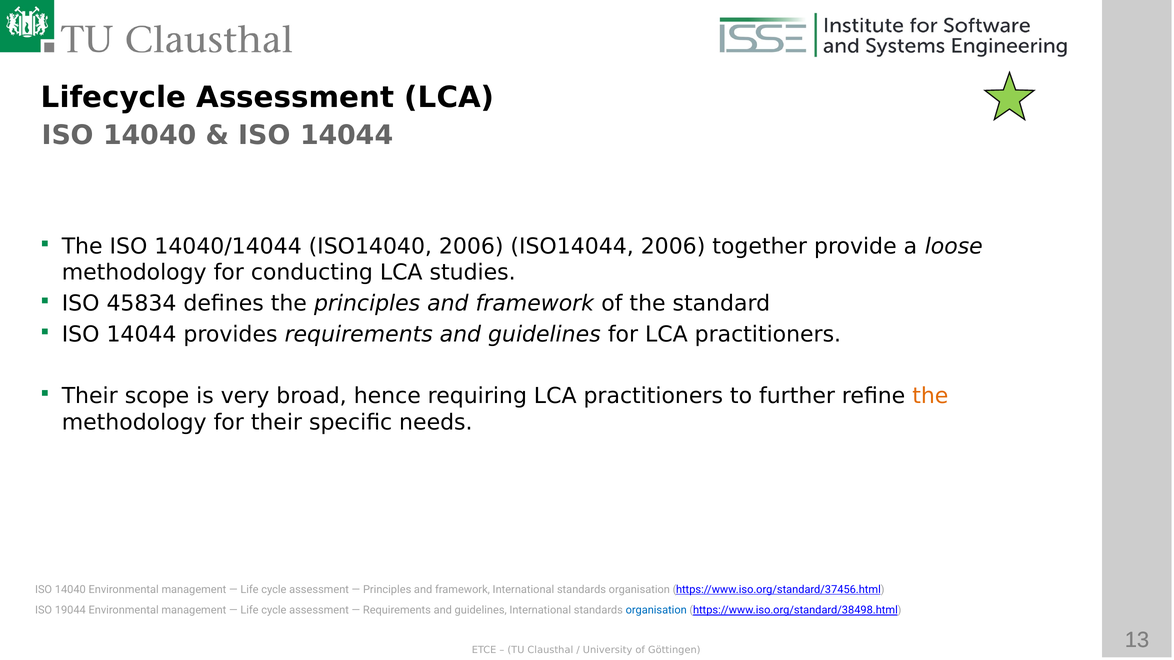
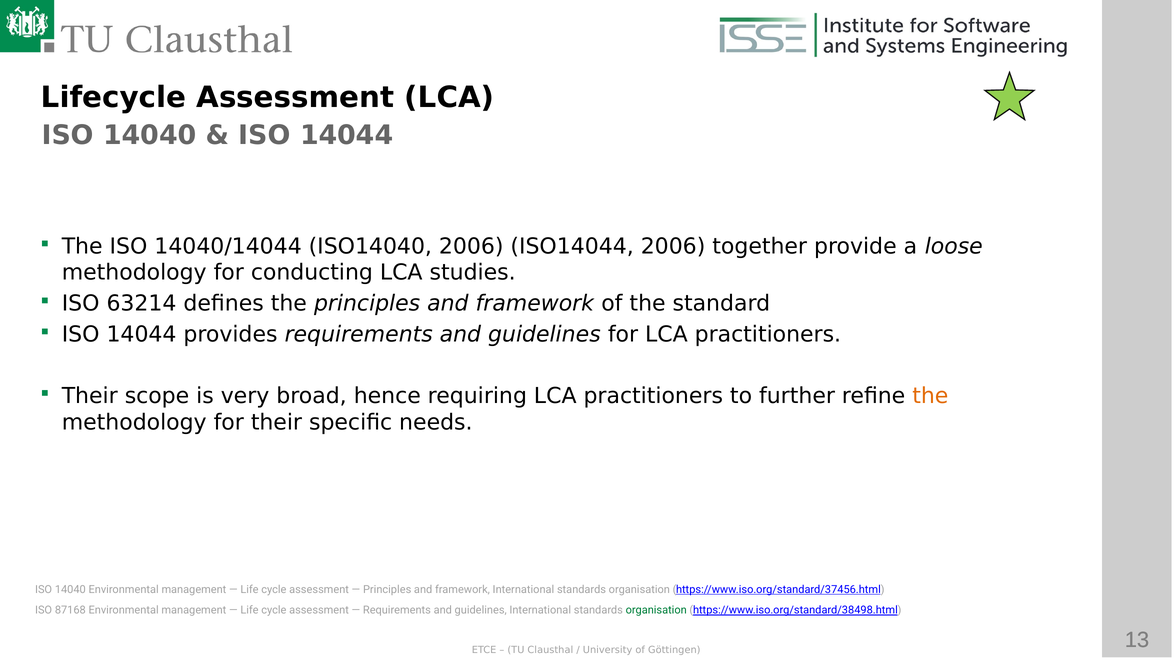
45834: 45834 -> 63214
19044: 19044 -> 87168
organisation at (656, 611) colour: blue -> green
